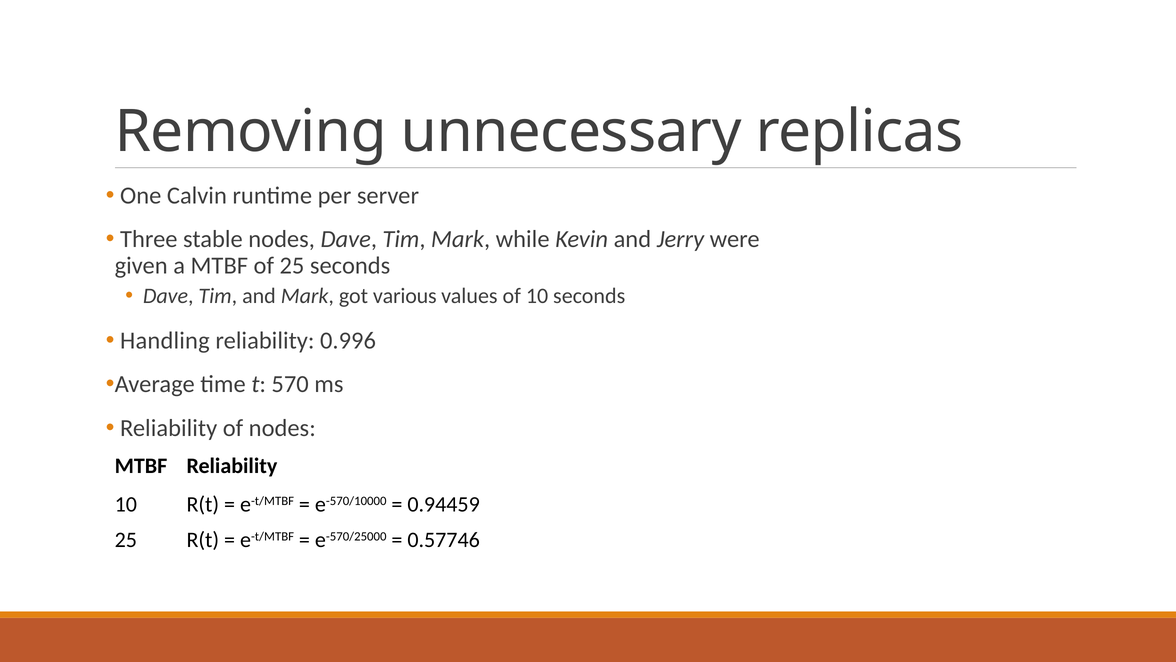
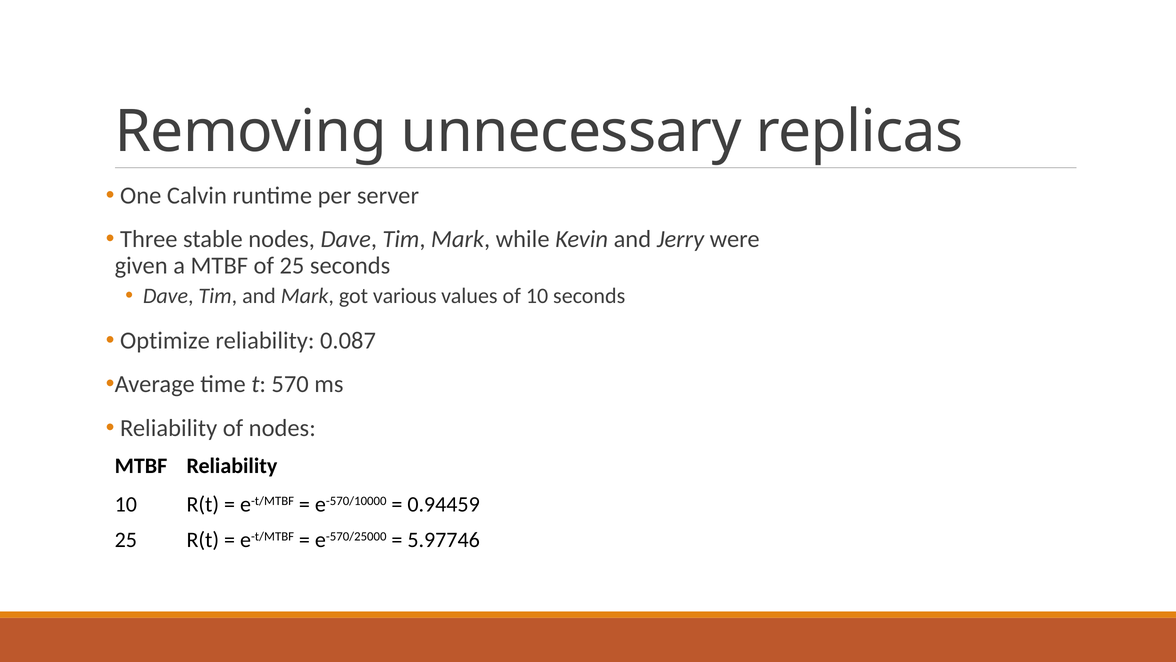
Handling: Handling -> Optimize
0.996: 0.996 -> 0.087
0.57746: 0.57746 -> 5.97746
